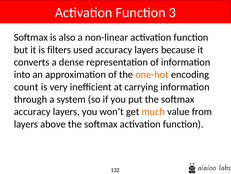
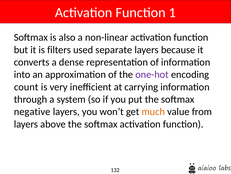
3: 3 -> 1
used accuracy: accuracy -> separate
one-hot colour: orange -> purple
accuracy at (32, 111): accuracy -> negative
